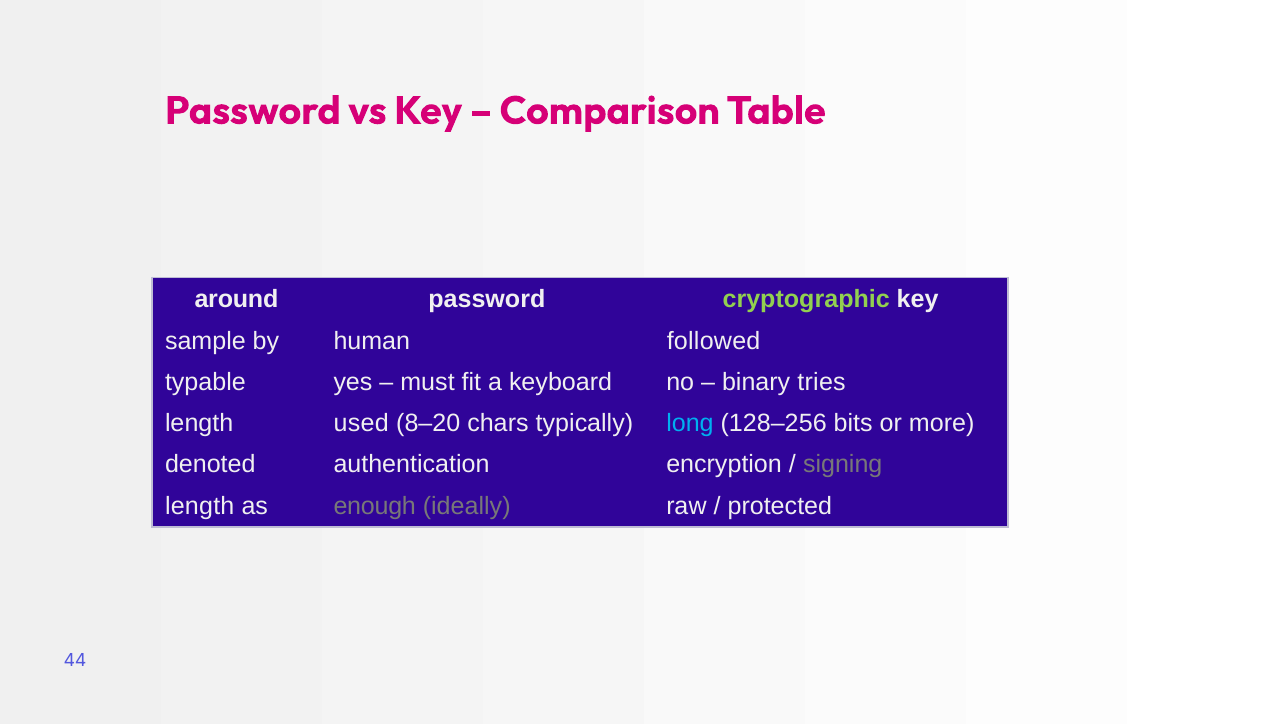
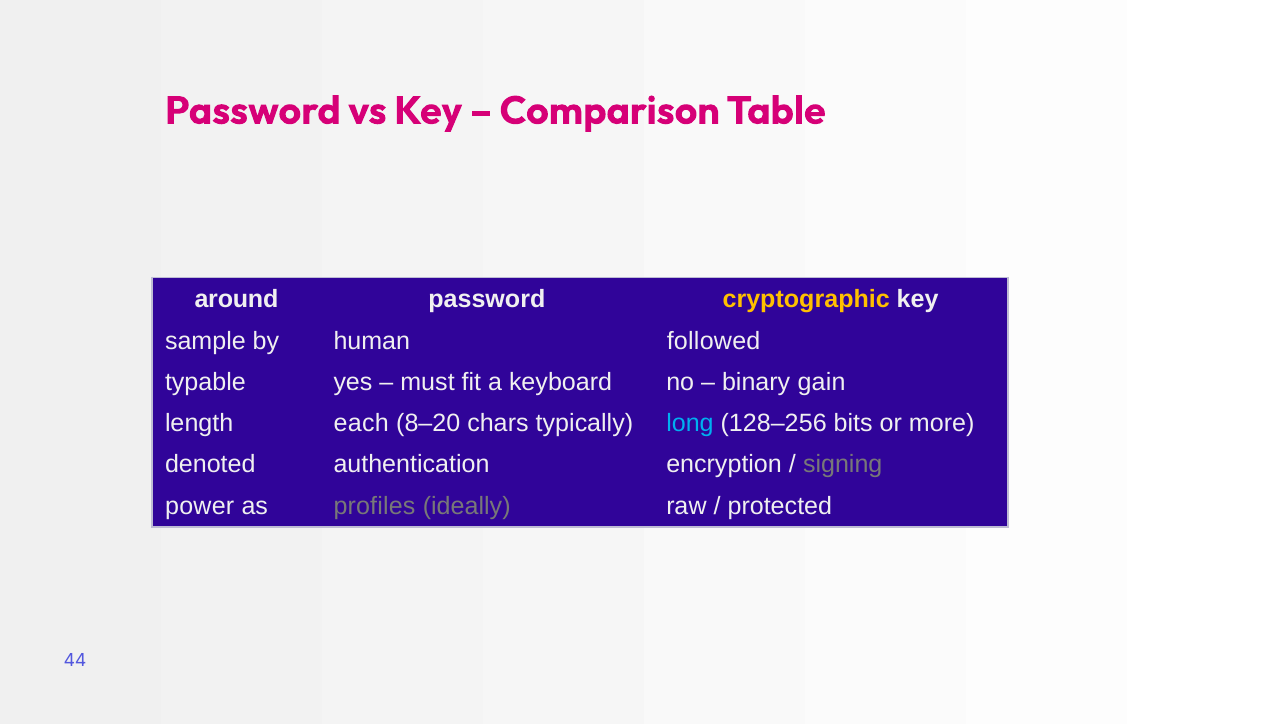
cryptographic colour: light green -> yellow
tries: tries -> gain
used: used -> each
length at (200, 507): length -> power
enough: enough -> profiles
